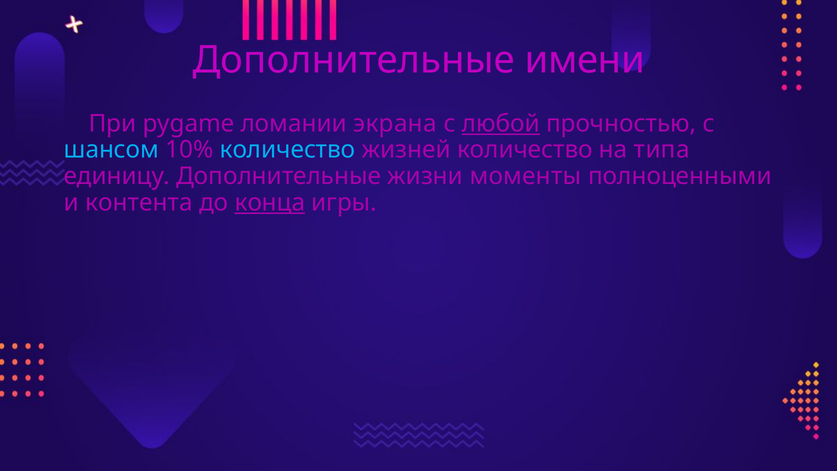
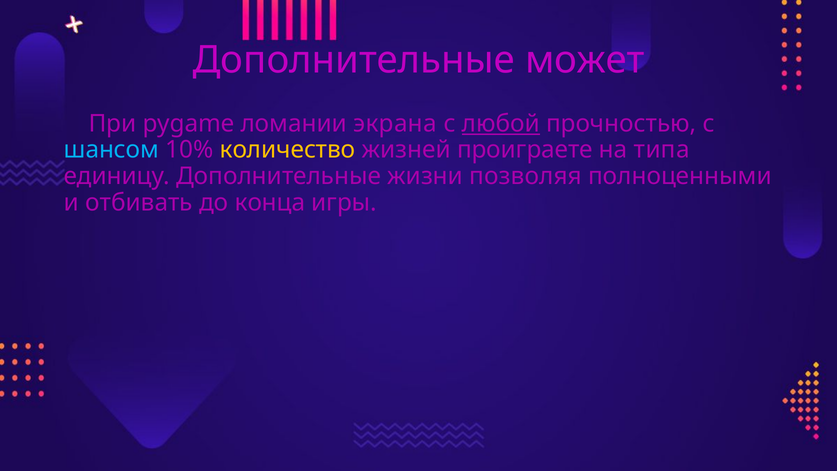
имени: имени -> может
количество at (288, 150) colour: light blue -> yellow
жизней количество: количество -> проиграете
моменты: моменты -> позволяя
контента: контента -> отбивать
конца underline: present -> none
